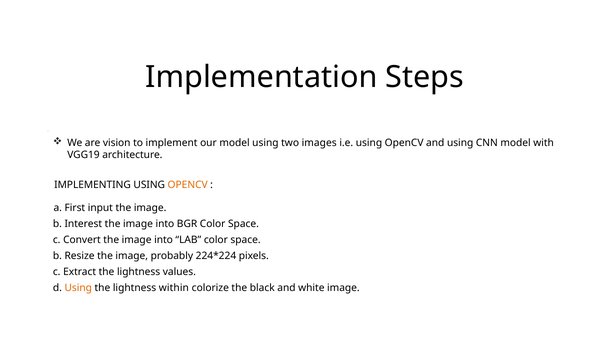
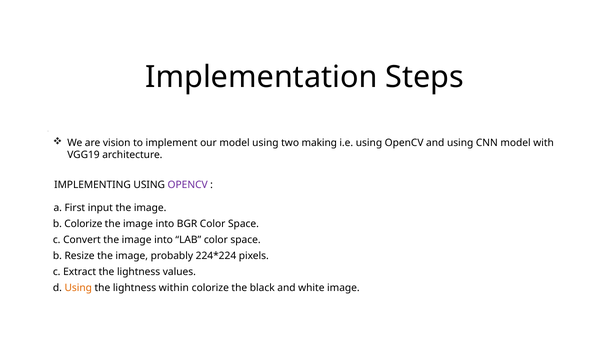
images: images -> making
OPENCV at (188, 185) colour: orange -> purple
b Interest: Interest -> Colorize
